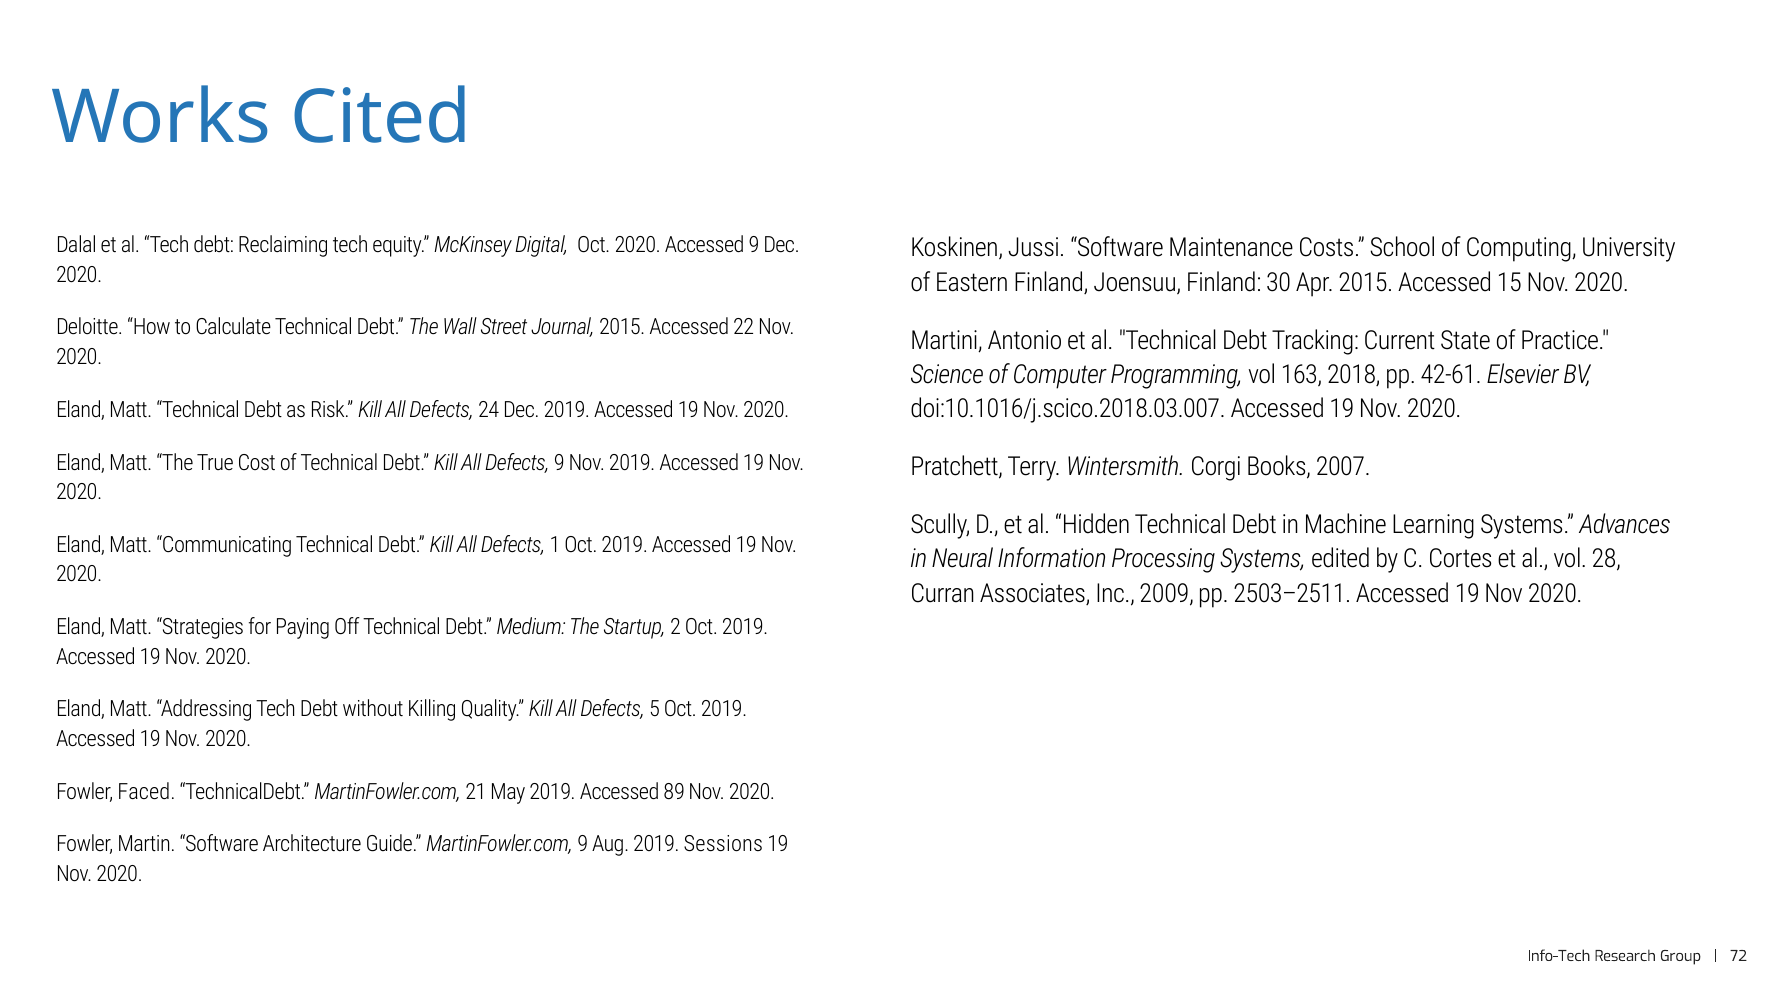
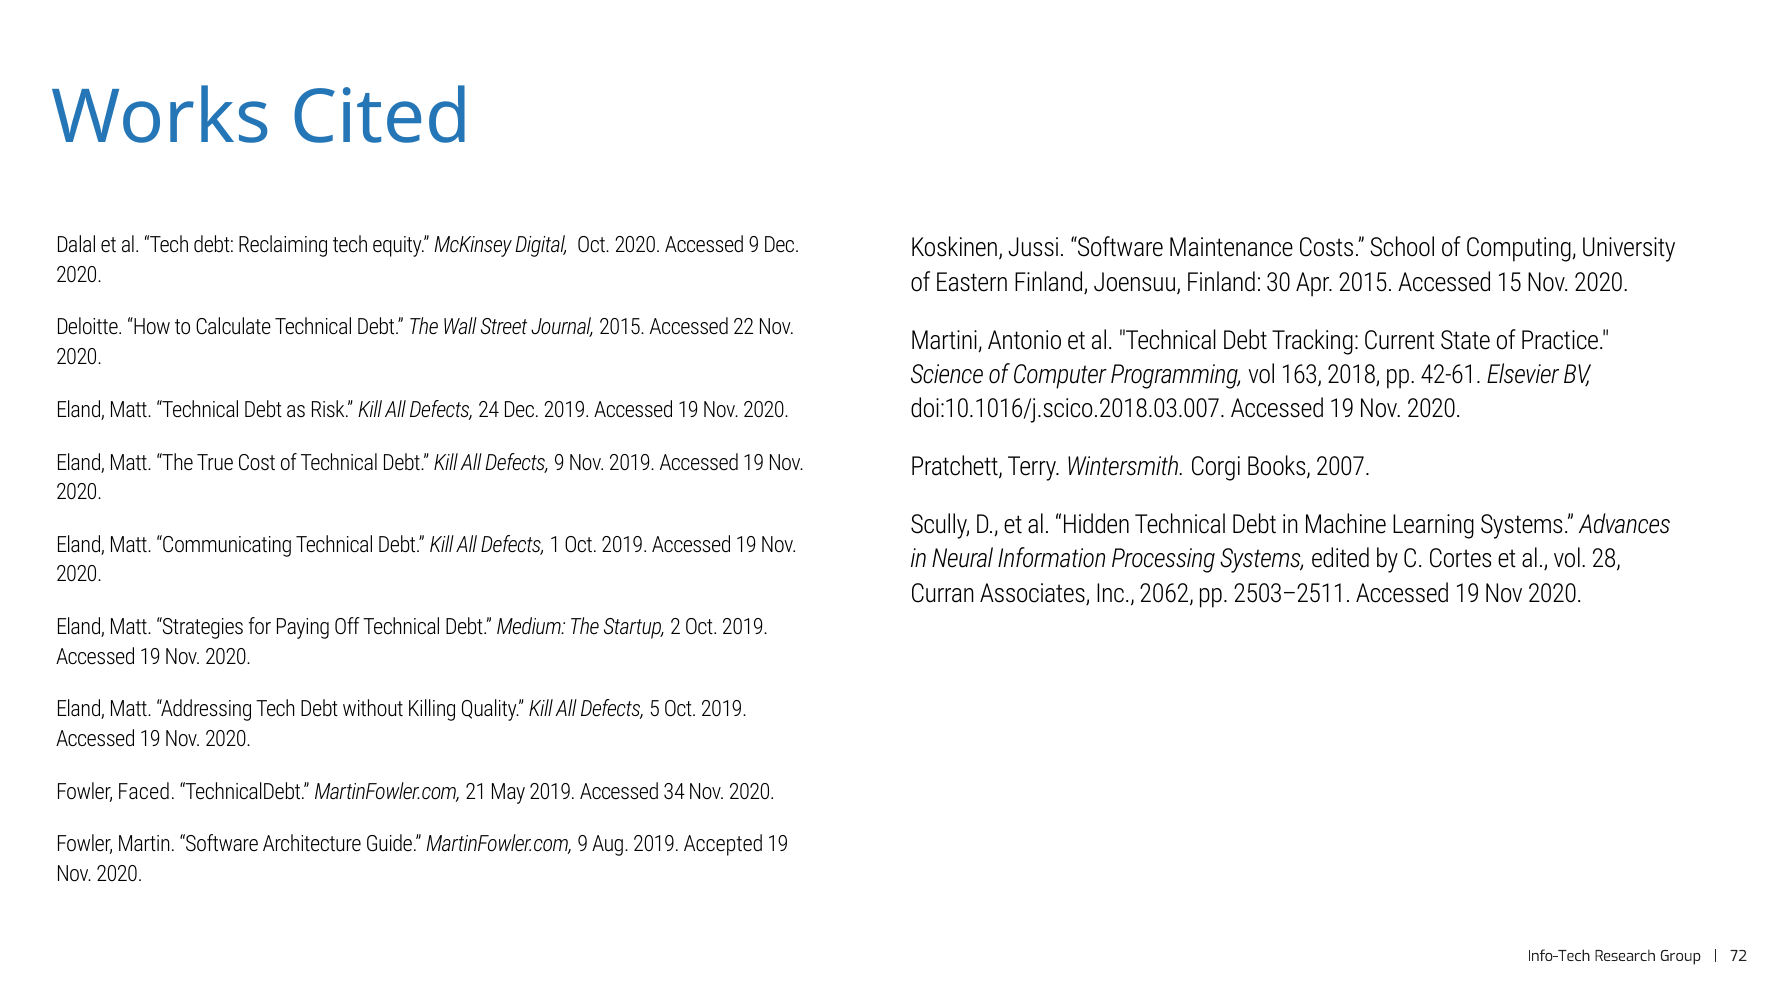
2009: 2009 -> 2062
89: 89 -> 34
Sessions: Sessions -> Accepted
